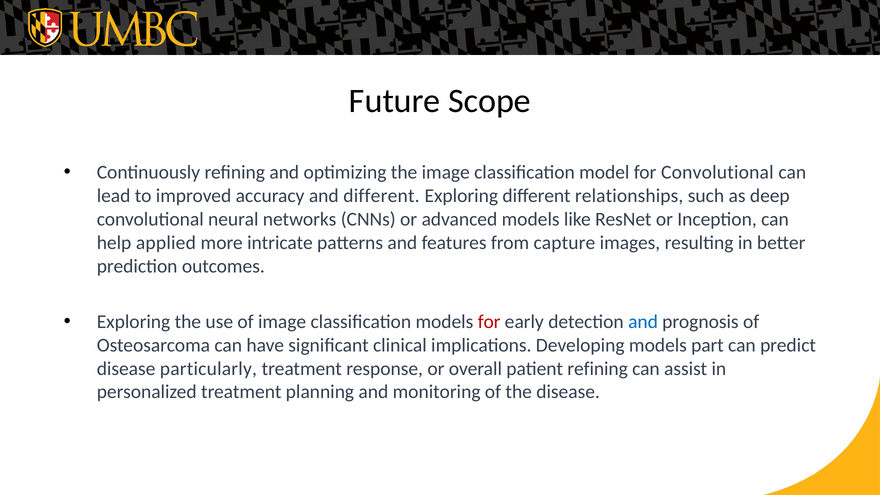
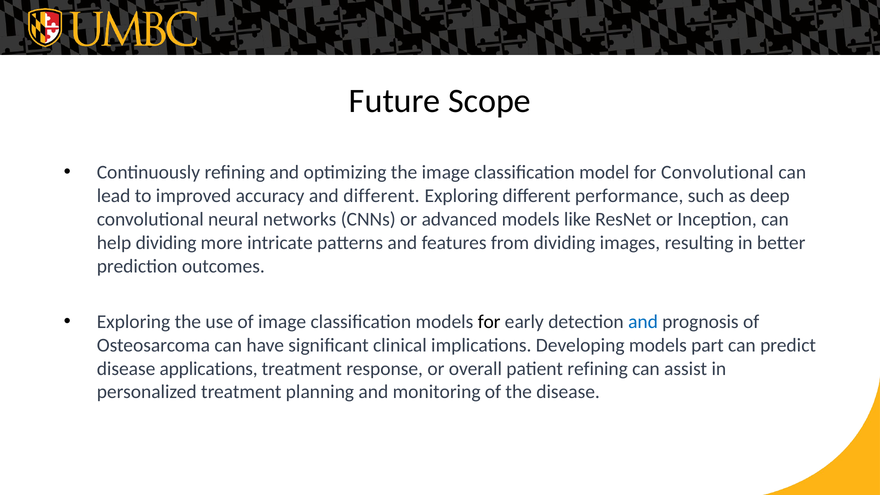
relationships: relationships -> performance
help applied: applied -> dividing
from capture: capture -> dividing
for at (489, 322) colour: red -> black
particularly: particularly -> applications
